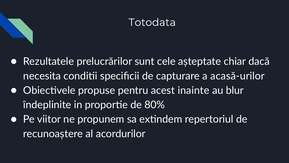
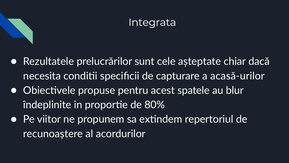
Totodata: Totodata -> Integrata
inainte: inainte -> spatele
